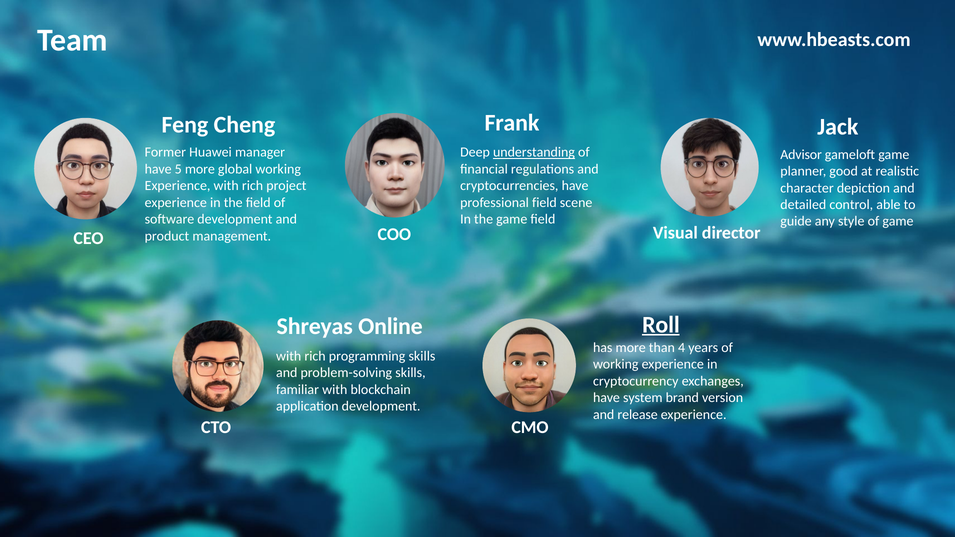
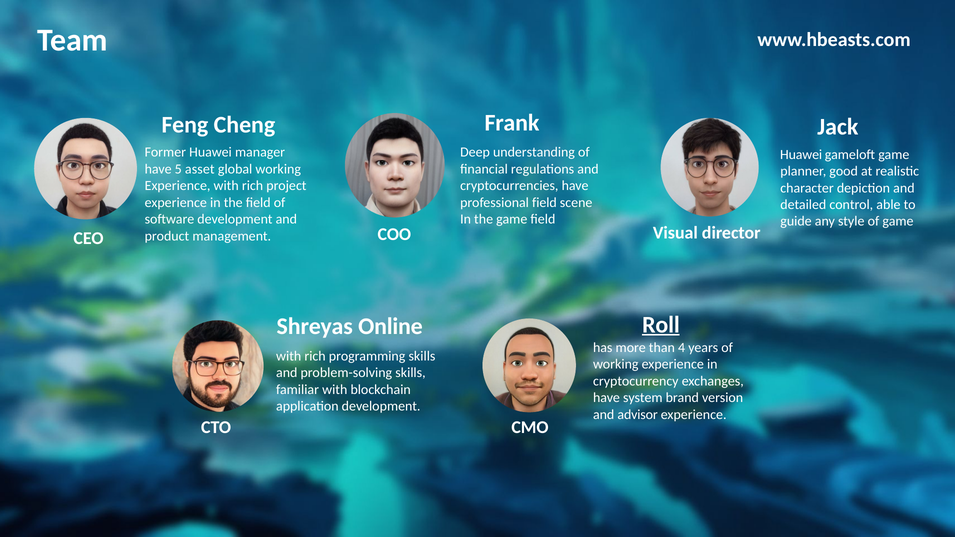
understanding underline: present -> none
Advisor at (801, 155): Advisor -> Huawei
5 more: more -> asset
release: release -> advisor
